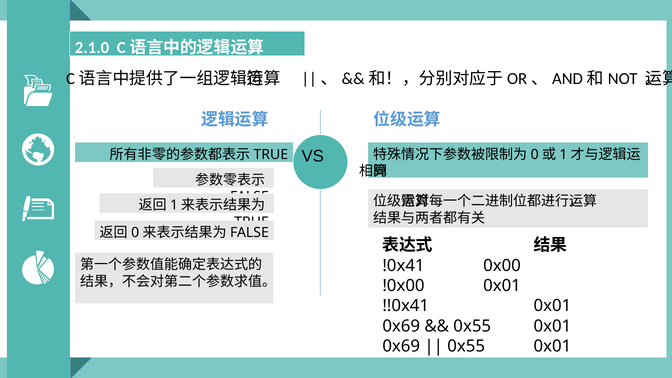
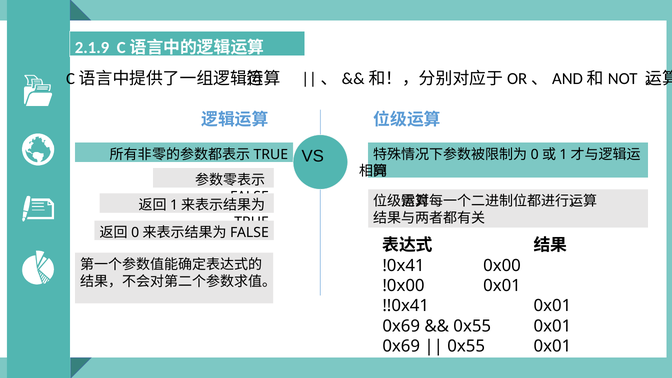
2.1.0: 2.1.0 -> 2.1.9
